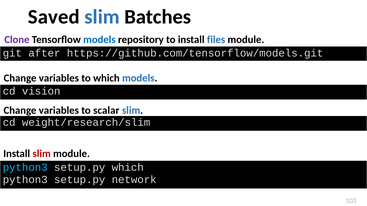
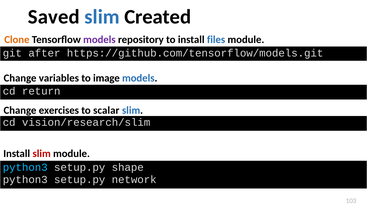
Batches: Batches -> Created
Clone colour: purple -> orange
models at (99, 40) colour: blue -> purple
to which: which -> image
vision: vision -> return
variables at (59, 111): variables -> exercises
weight/research/slim: weight/research/slim -> vision/research/slim
setup.py which: which -> shape
